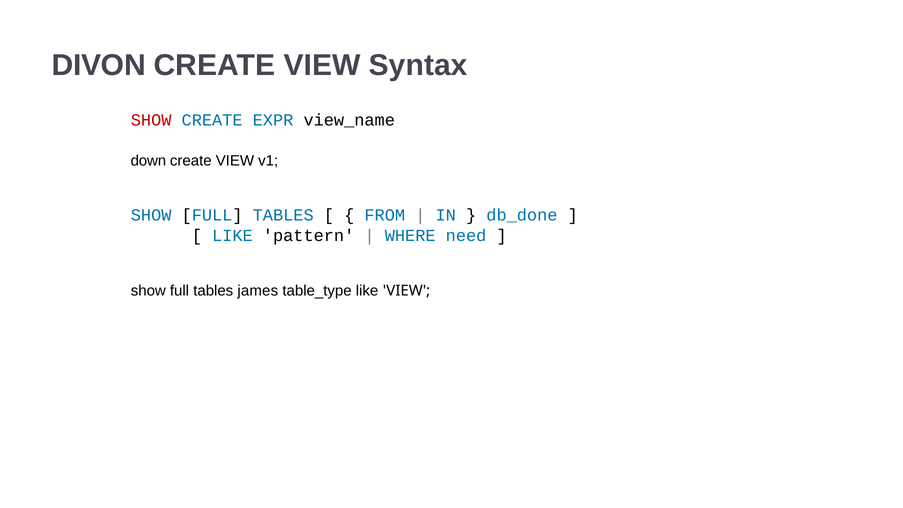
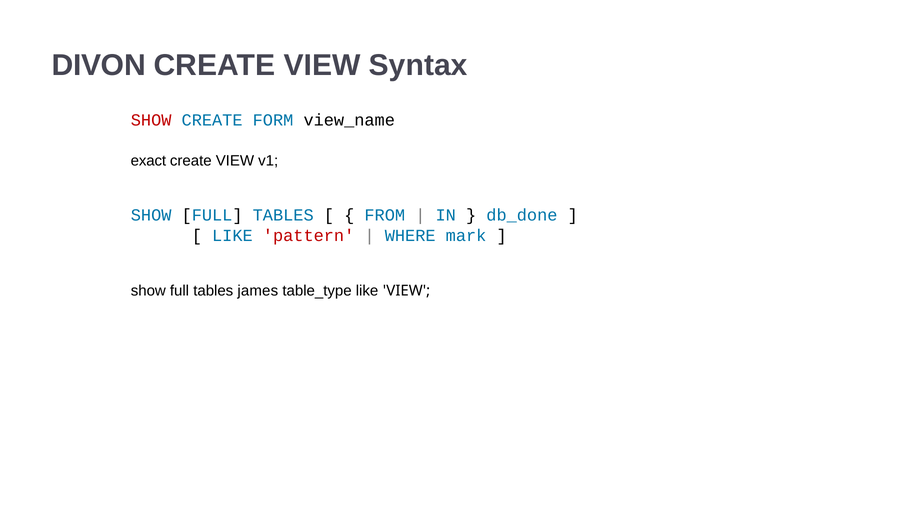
EXPR: EXPR -> FORM
down: down -> exact
pattern colour: black -> red
need: need -> mark
